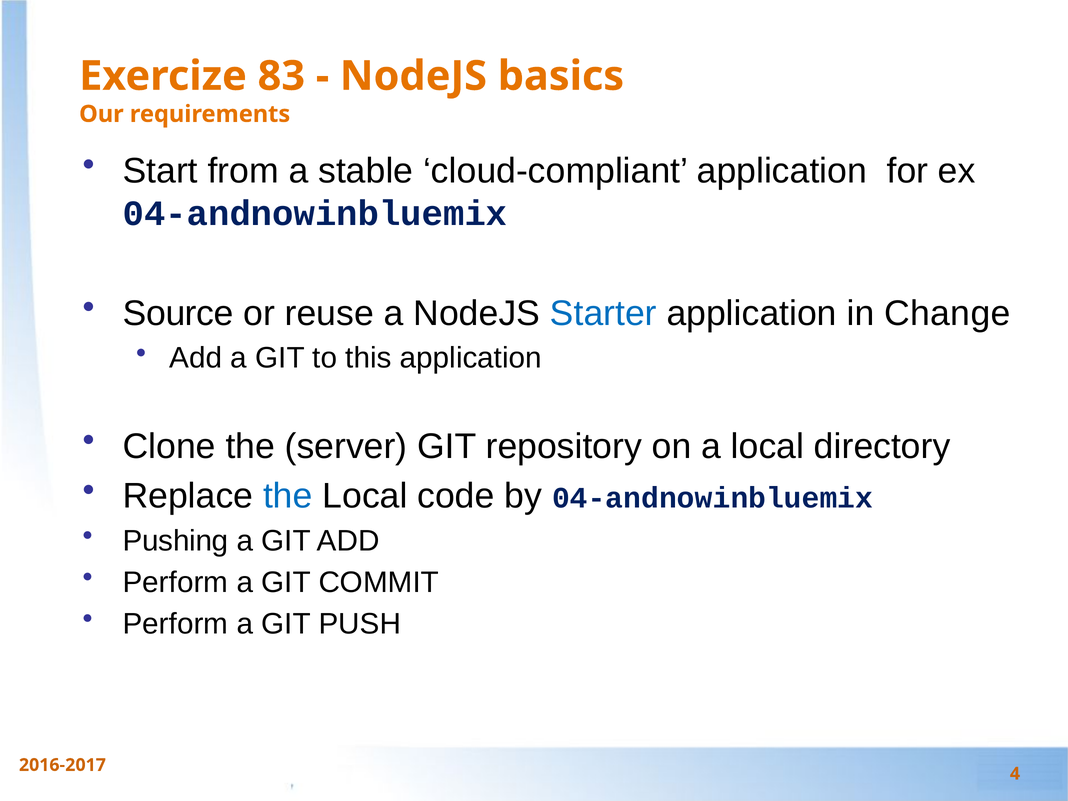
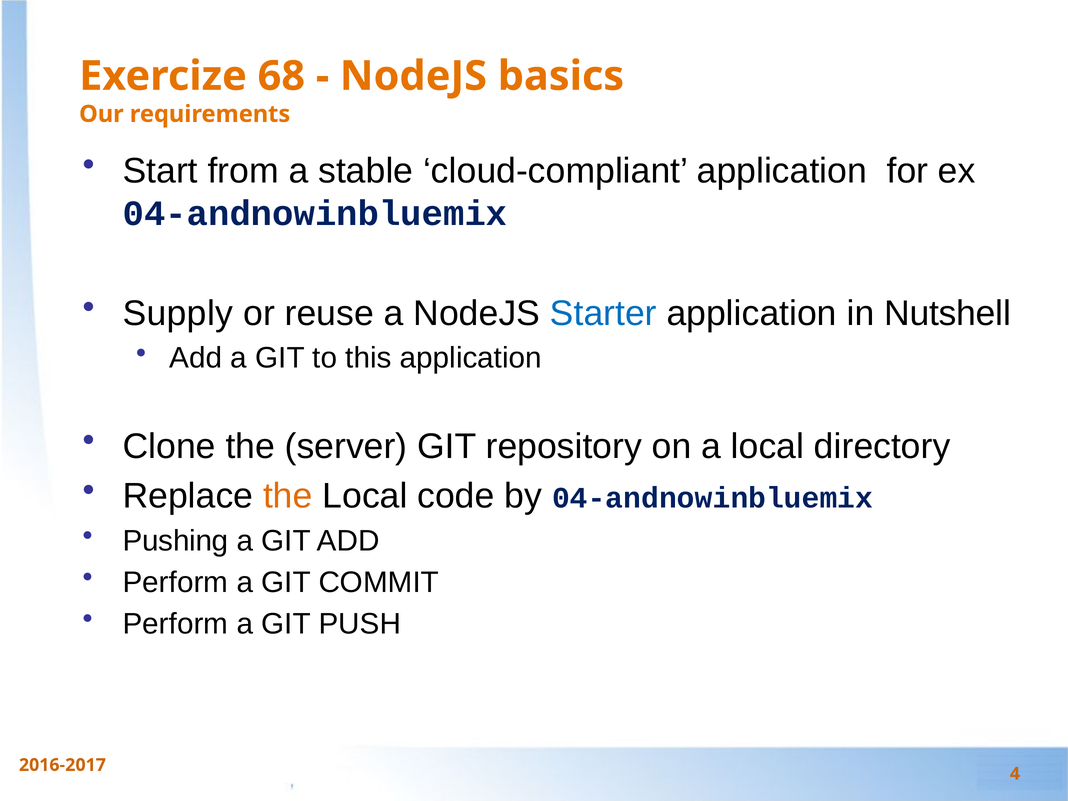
83: 83 -> 68
Source: Source -> Supply
Change: Change -> Nutshell
the at (288, 496) colour: blue -> orange
